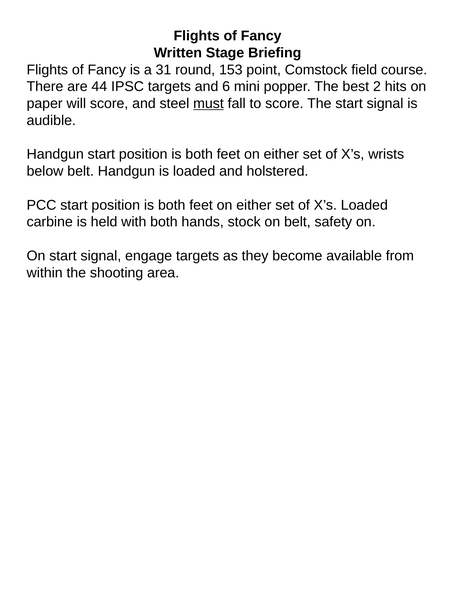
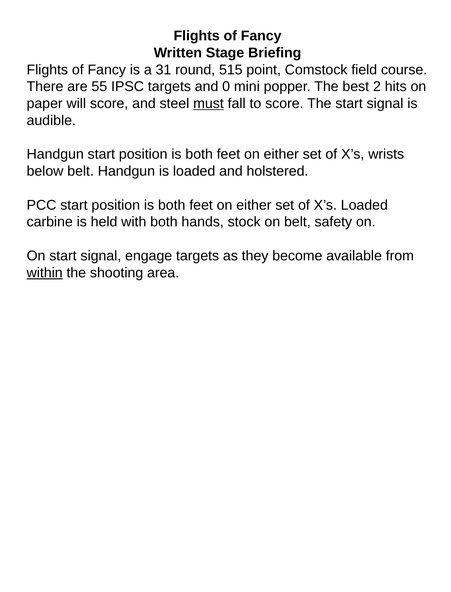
153: 153 -> 515
44: 44 -> 55
6: 6 -> 0
within underline: none -> present
